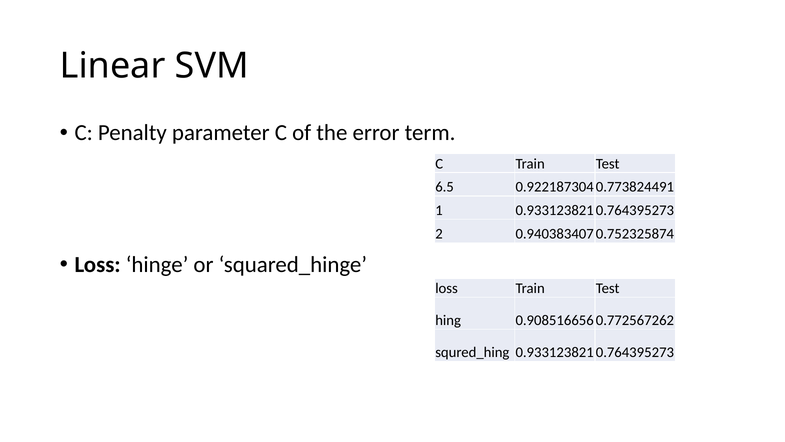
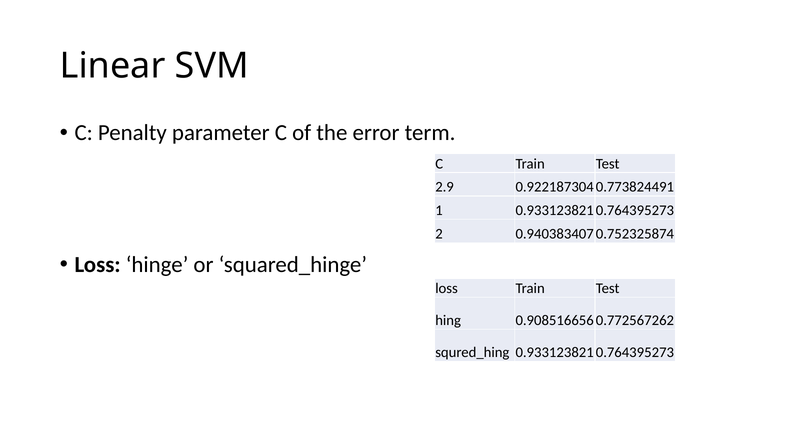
6.5: 6.5 -> 2.9
